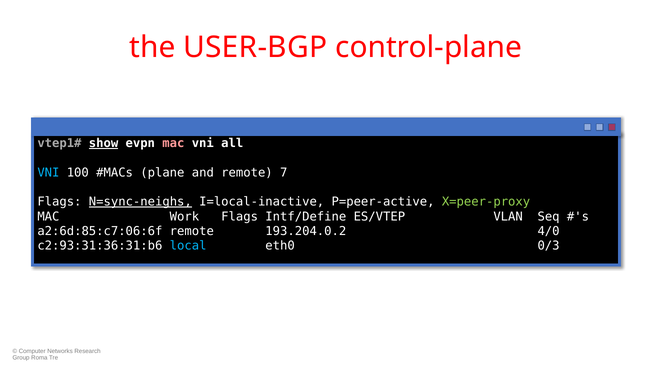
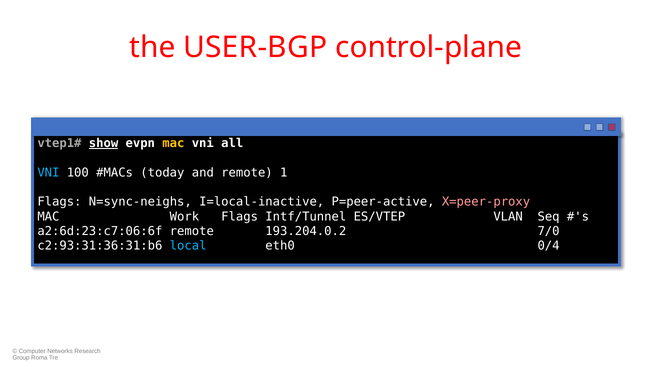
mac at (173, 143) colour: pink -> yellow
plane: plane -> today
7: 7 -> 1
N=sync-neighs underline: present -> none
X=peer-proxy colour: light green -> pink
Intf/Define: Intf/Define -> Intf/Tunnel
a2:6d:85:c7:06:6f: a2:6d:85:c7:06:6f -> a2:6d:23:c7:06:6f
4/0: 4/0 -> 7/0
0/3: 0/3 -> 0/4
